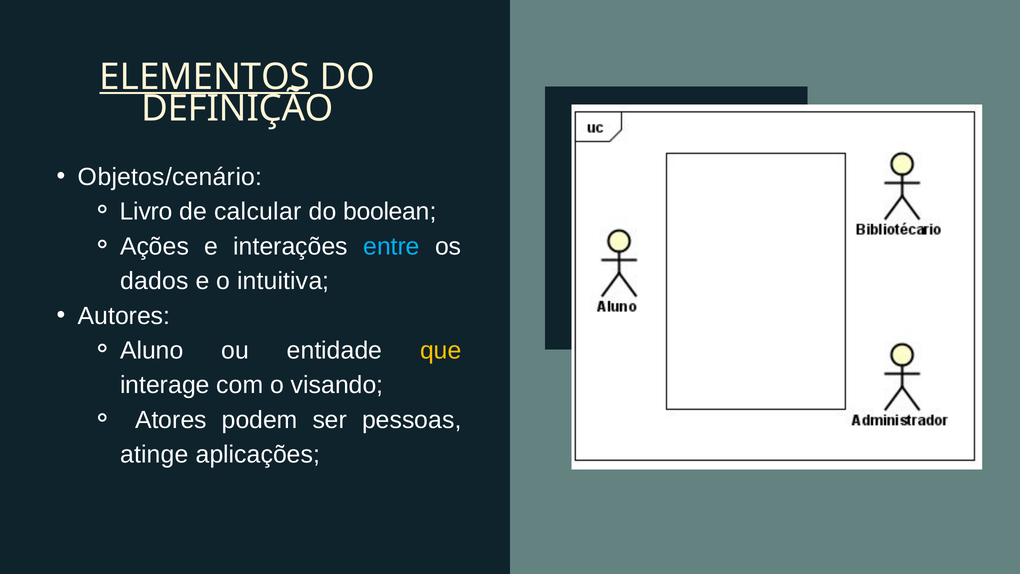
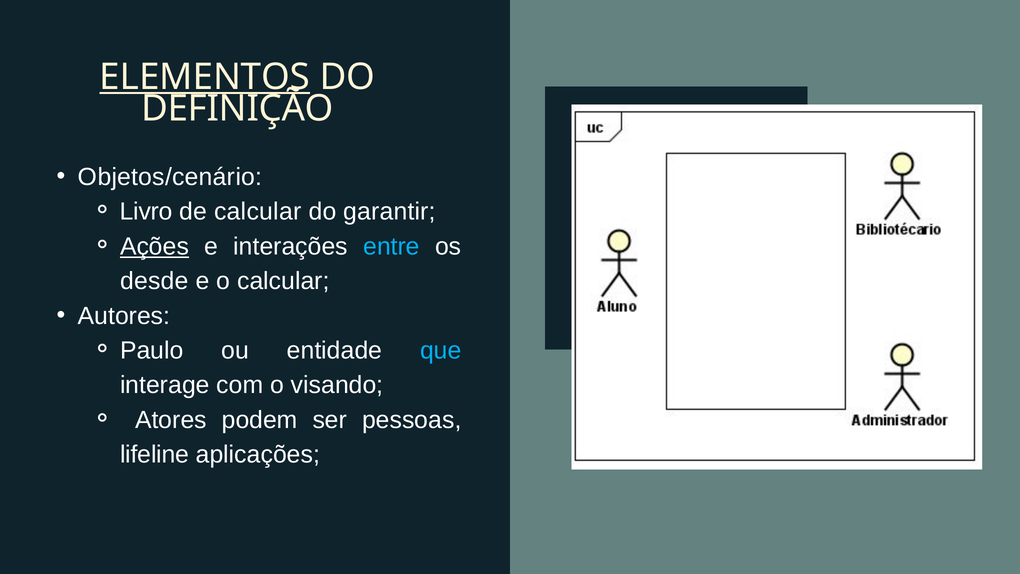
boolean: boolean -> garantir
Ações underline: none -> present
dados: dados -> desde
o intuitiva: intuitiva -> calcular
Aluno: Aluno -> Paulo
que colour: yellow -> light blue
atinge: atinge -> lifeline
